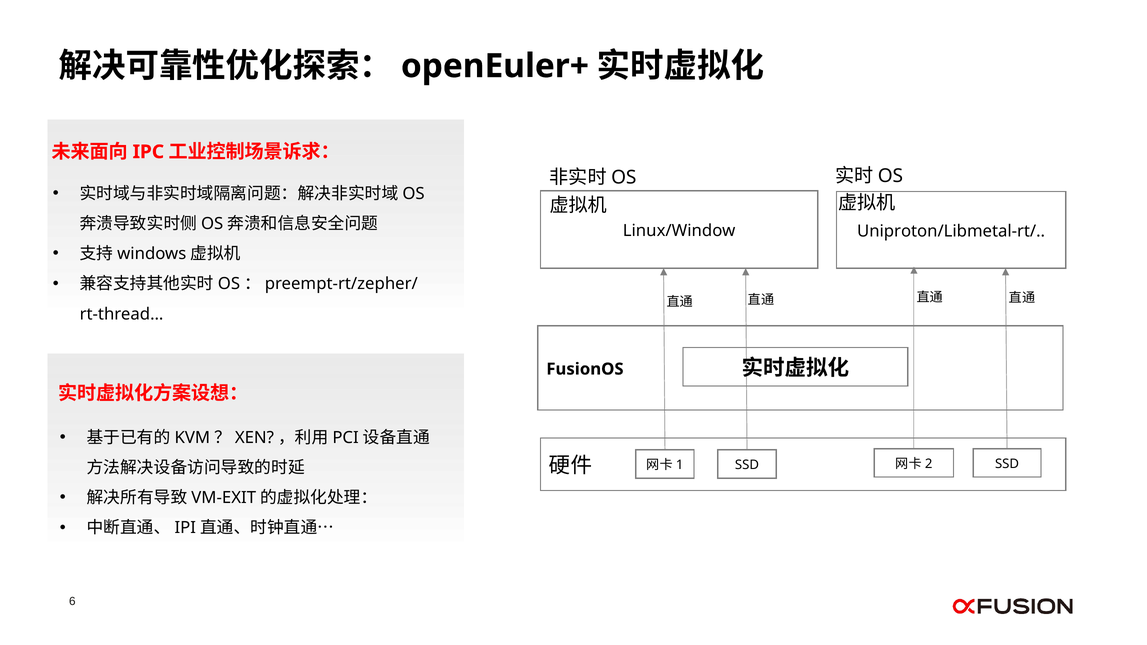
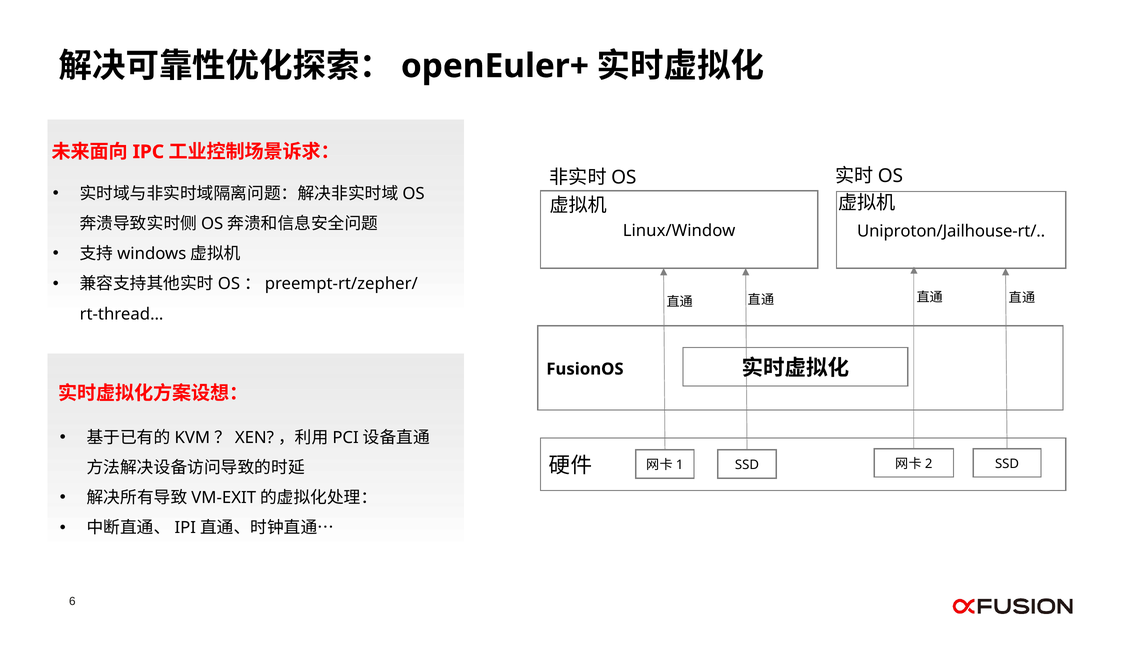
Uniproton/Libmetal-rt/: Uniproton/Libmetal-rt/ -> Uniproton/Jailhouse-rt/
